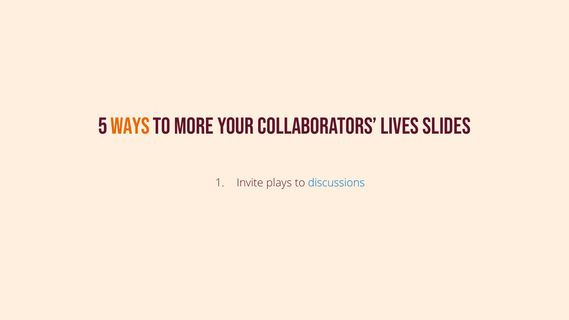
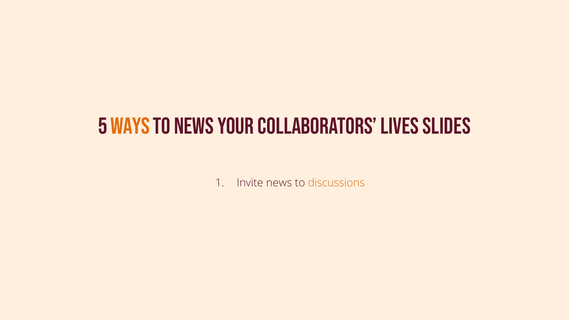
to more: more -> news
Invite plays: plays -> news
discussions colour: blue -> orange
